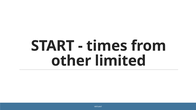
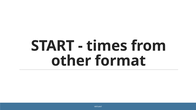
limited: limited -> format
